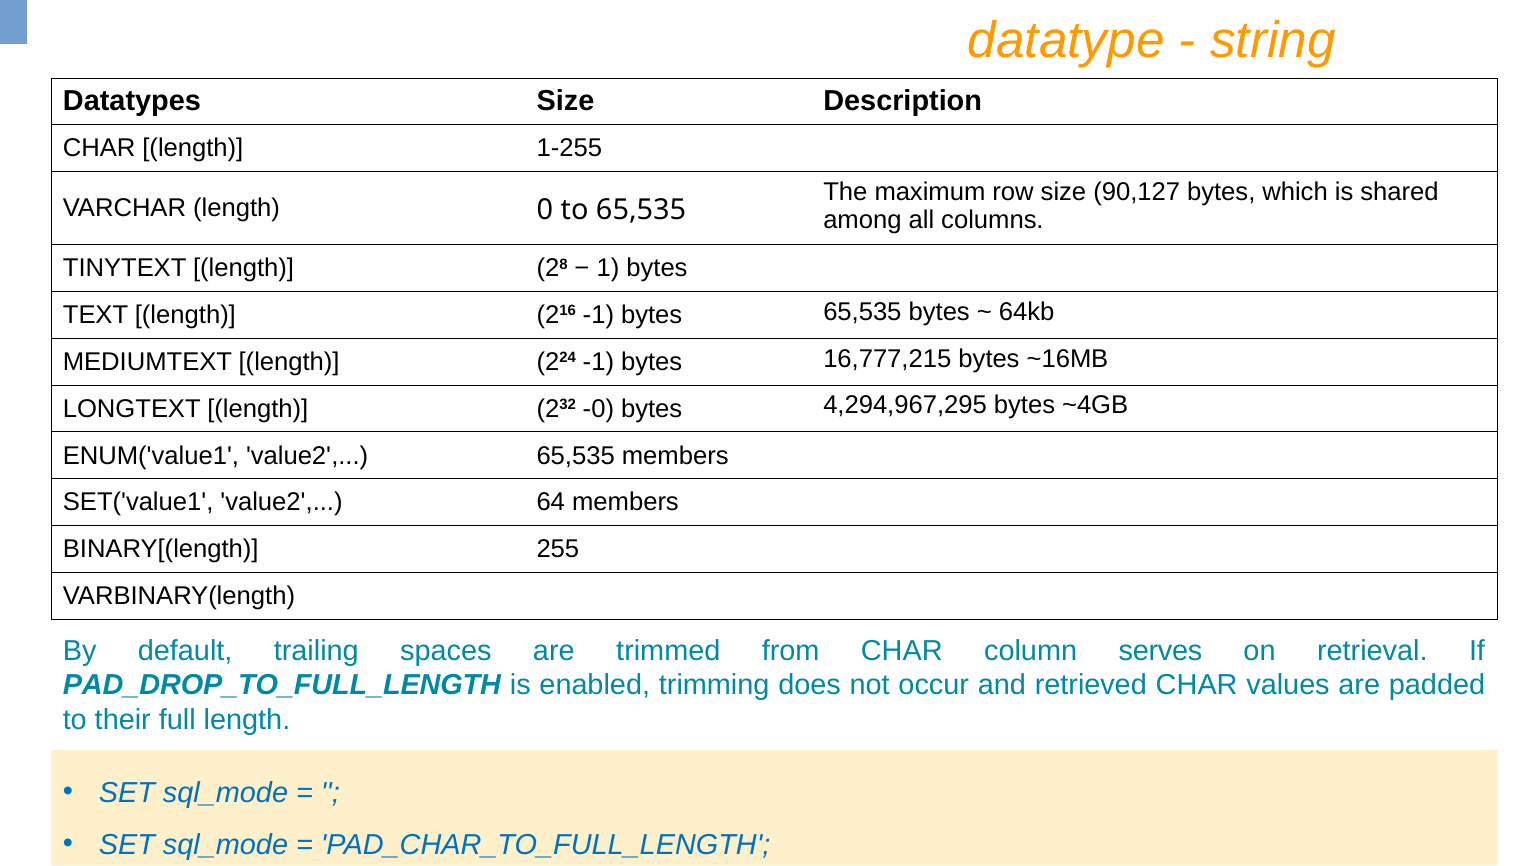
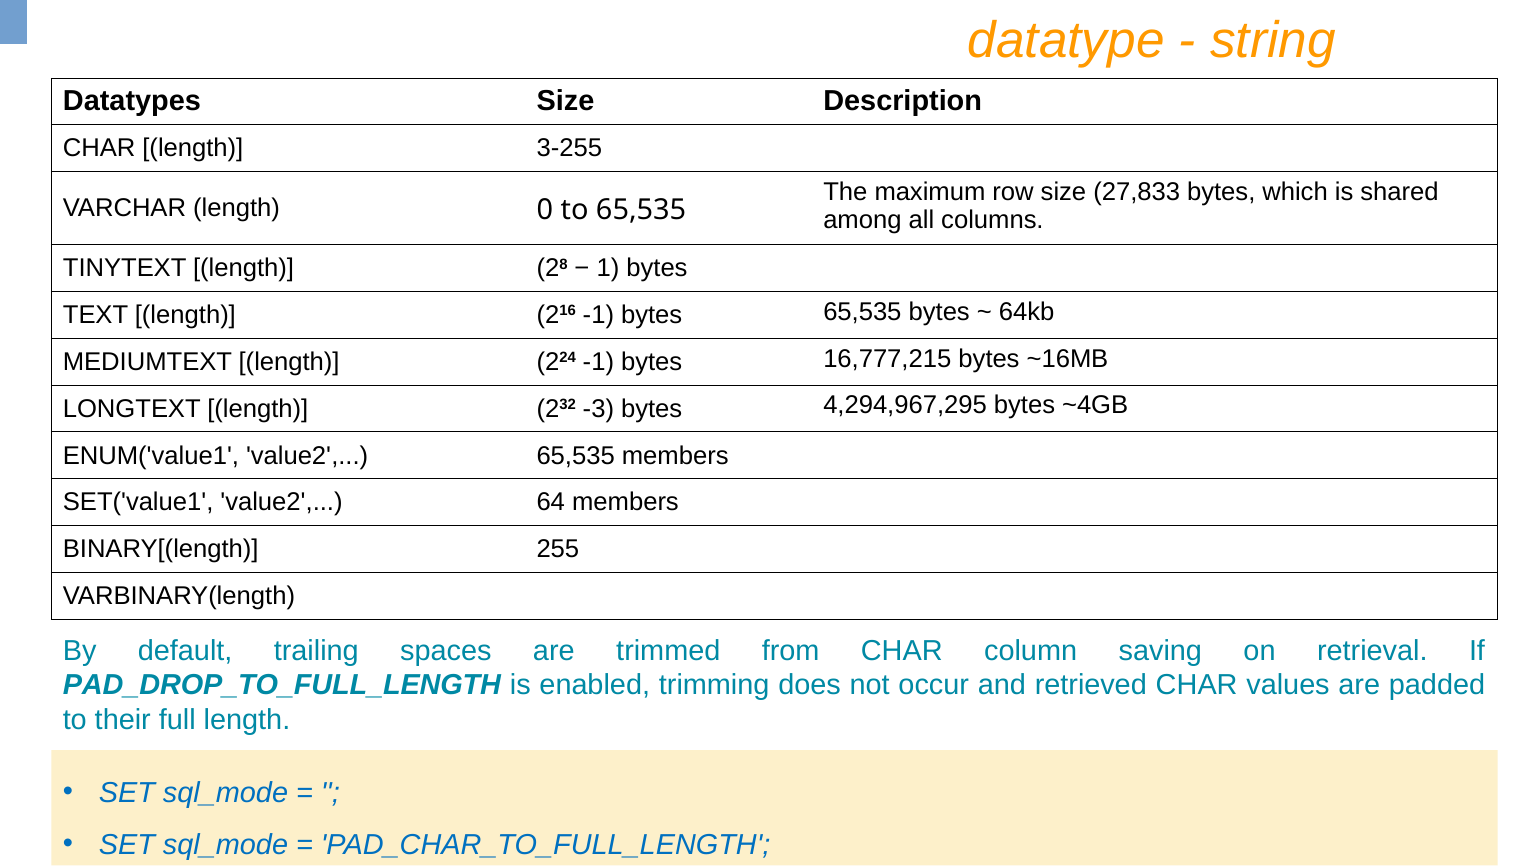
1-255: 1-255 -> 3-255
90,127: 90,127 -> 27,833
-0: -0 -> -3
serves: serves -> saving
